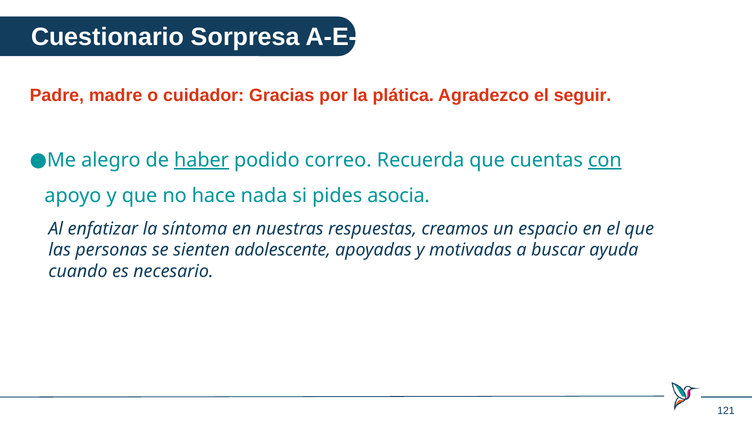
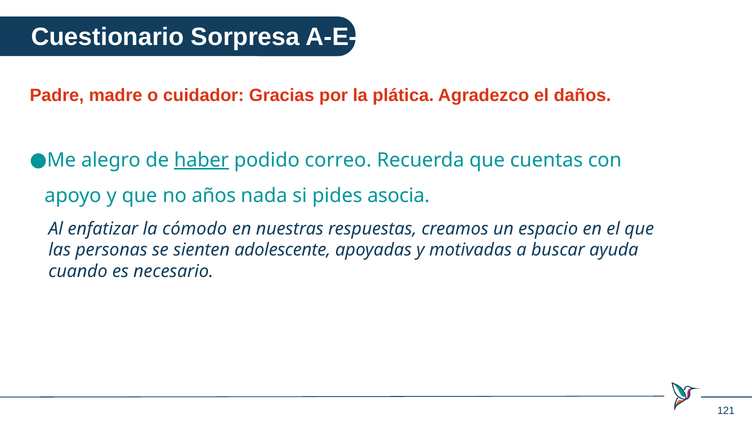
seguir: seguir -> daños
con underline: present -> none
hace: hace -> años
síntoma: síntoma -> cómodo
